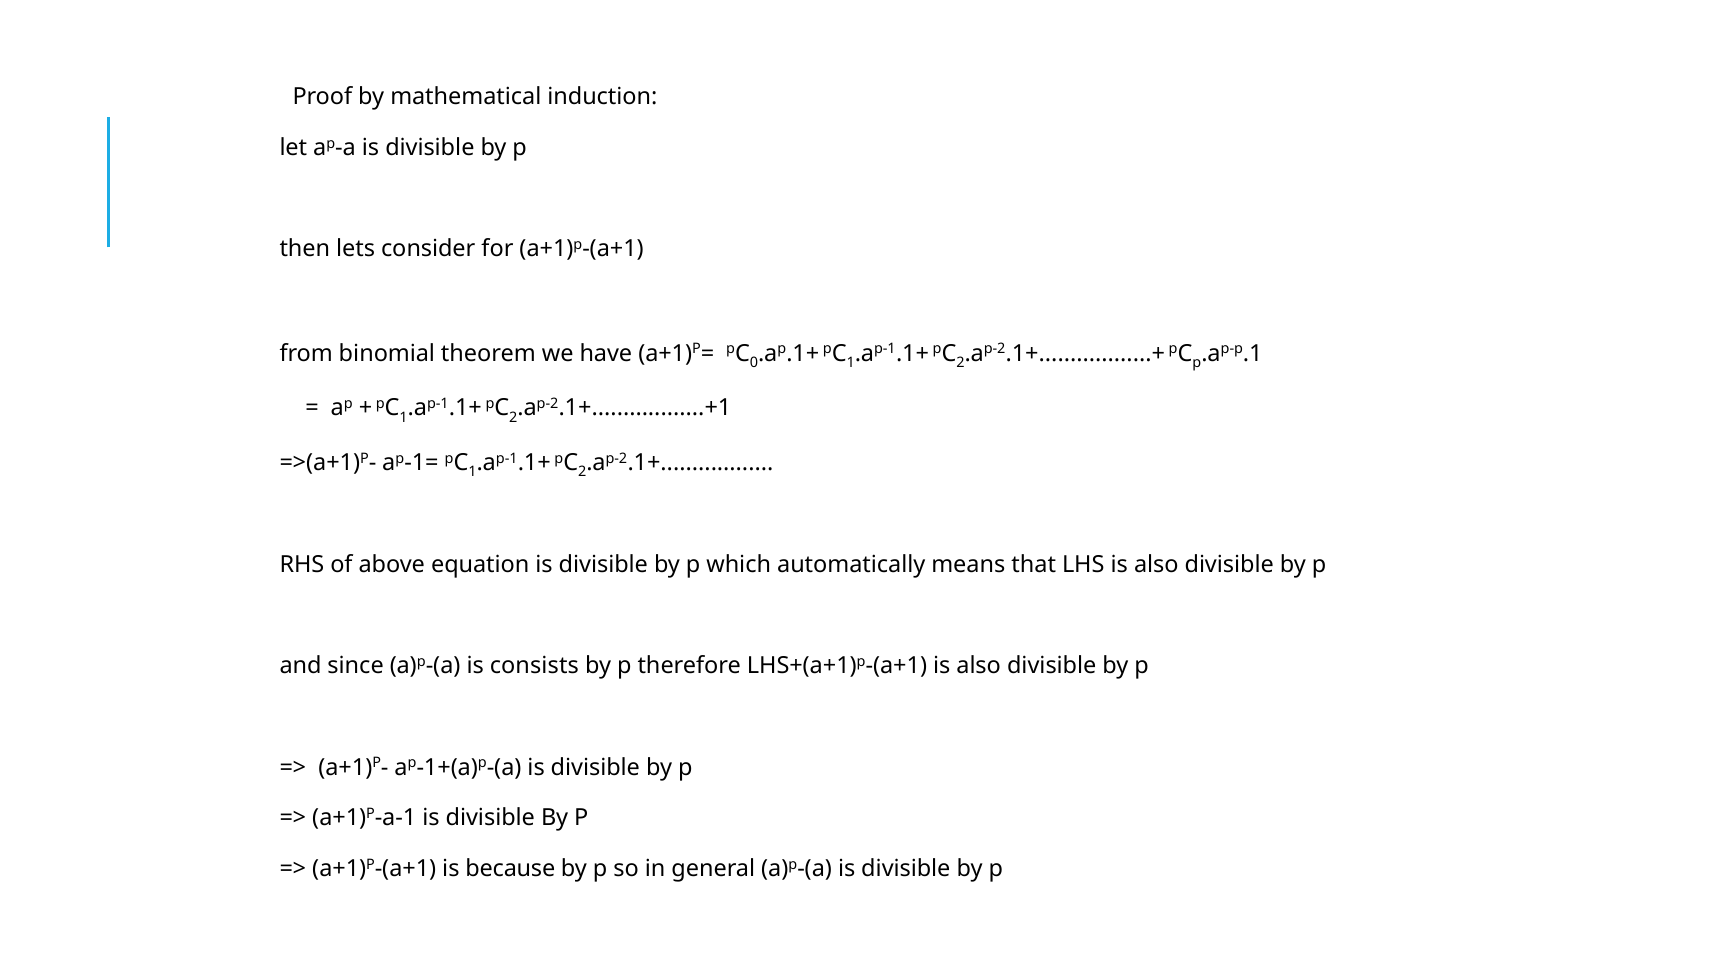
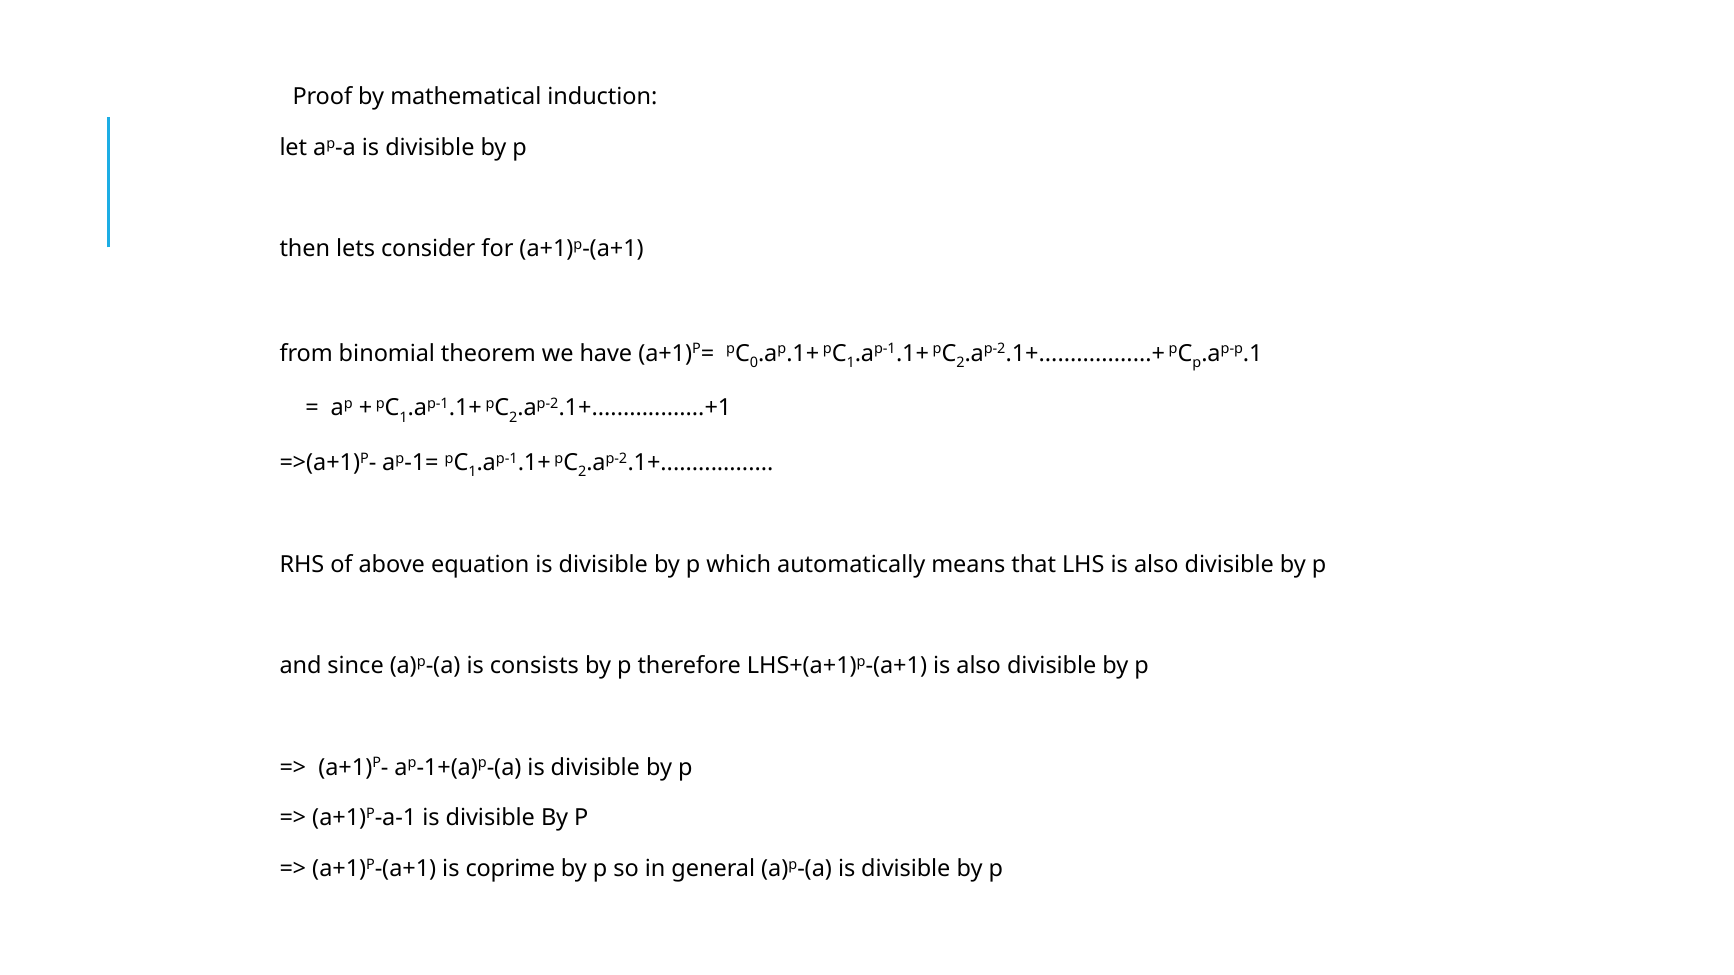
because: because -> coprime
